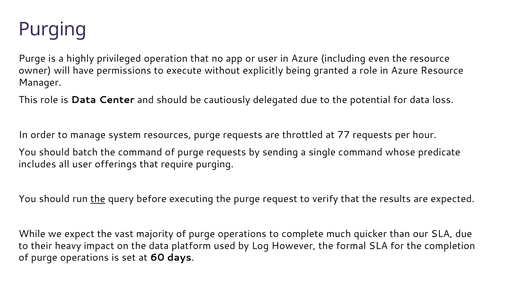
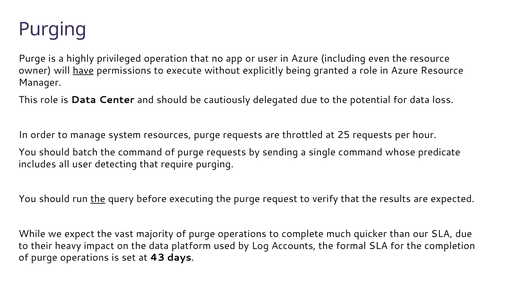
have underline: none -> present
77: 77 -> 25
offerings: offerings -> detecting
However: However -> Accounts
60: 60 -> 43
